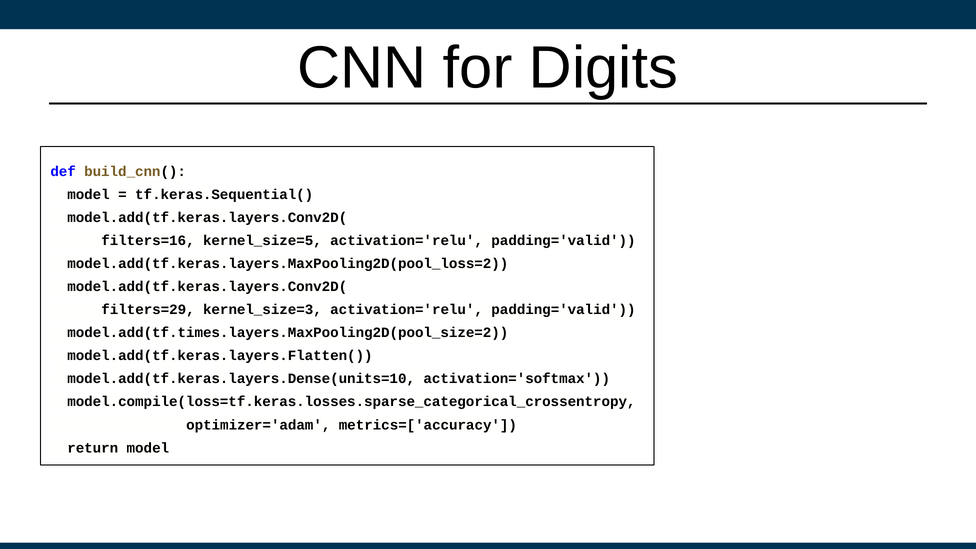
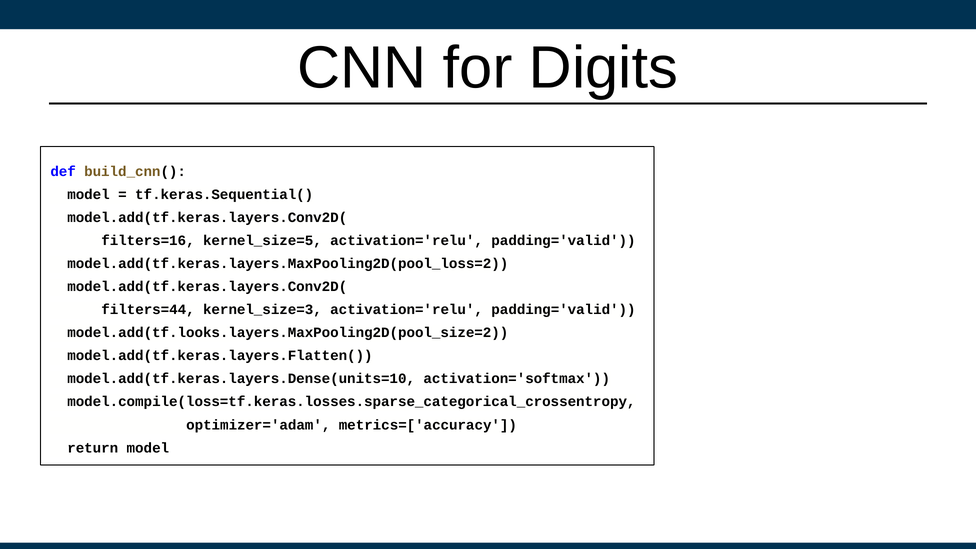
filters=29: filters=29 -> filters=44
model.add(tf.times.layers.MaxPooling2D(pool_size=2: model.add(tf.times.layers.MaxPooling2D(pool_size=2 -> model.add(tf.looks.layers.MaxPooling2D(pool_size=2
